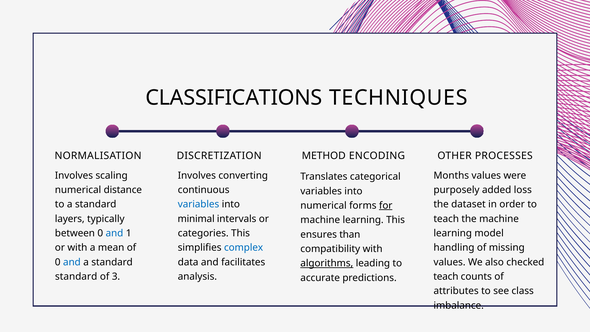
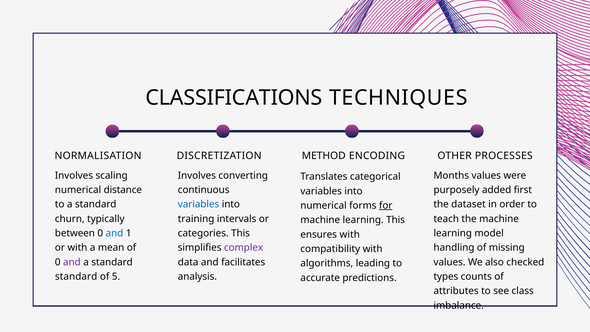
loss: loss -> first
layers: layers -> churn
minimal: minimal -> training
ensures than: than -> with
complex colour: blue -> purple
and at (72, 262) colour: blue -> purple
algorithms underline: present -> none
3: 3 -> 5
teach at (446, 276): teach -> types
